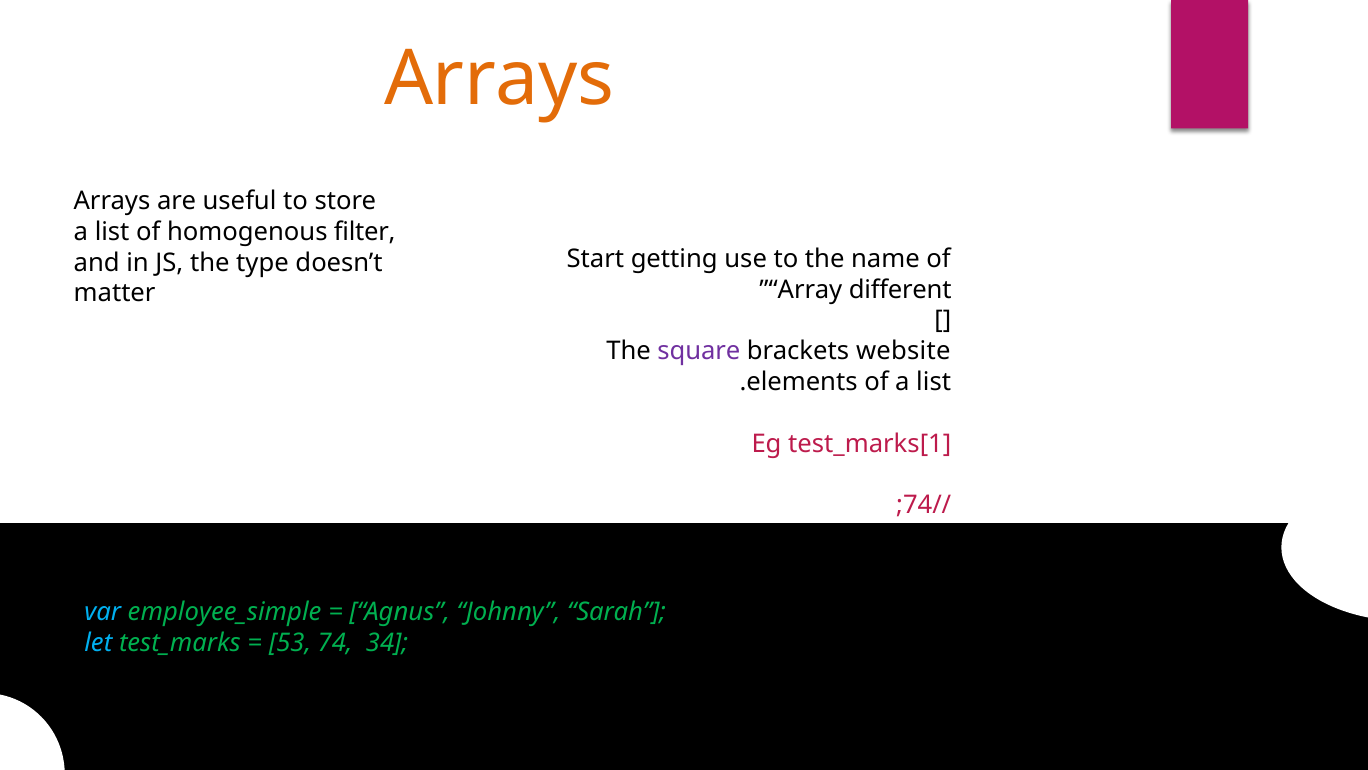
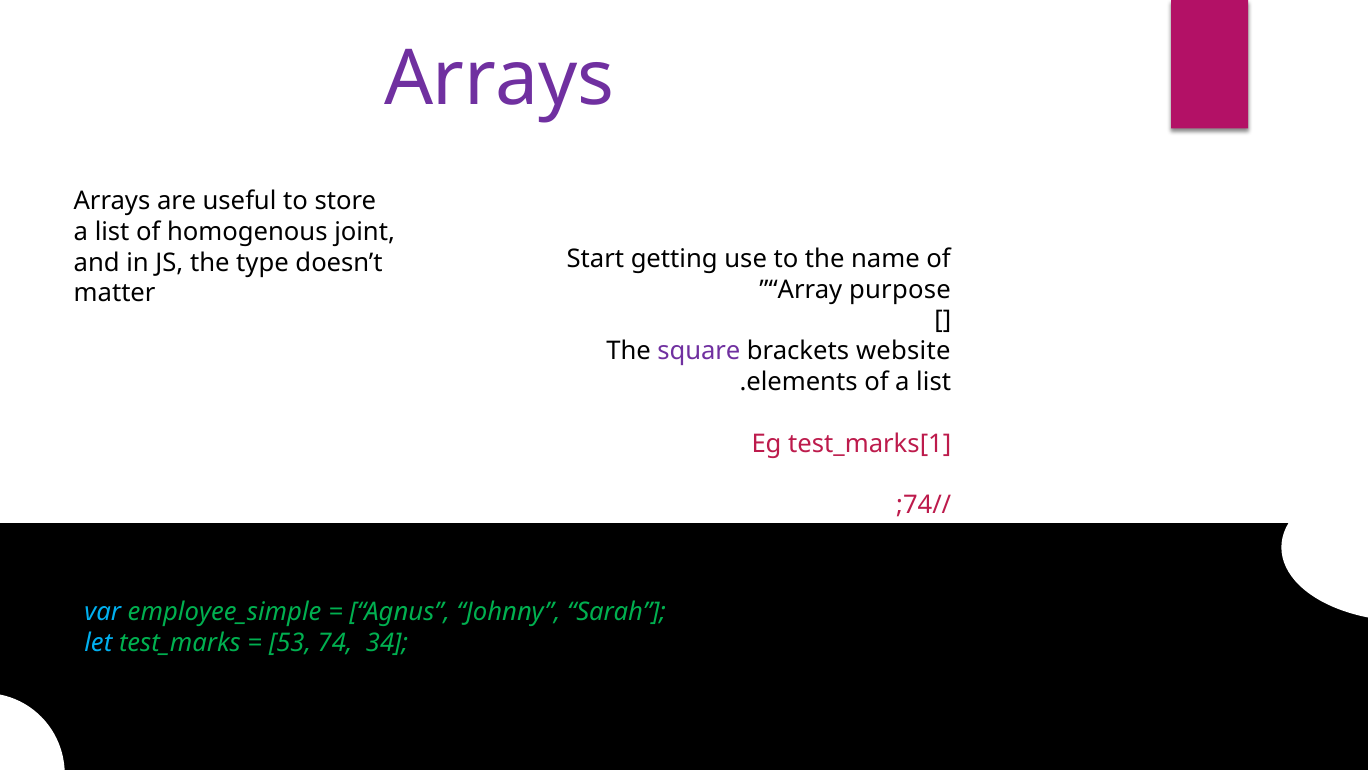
Arrays at (499, 79) colour: orange -> purple
filter: filter -> joint
different: different -> purpose
